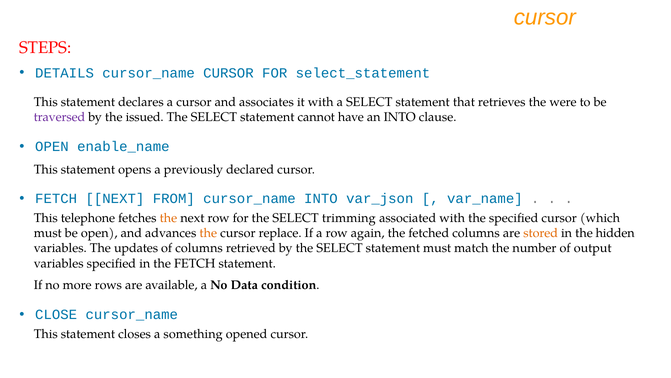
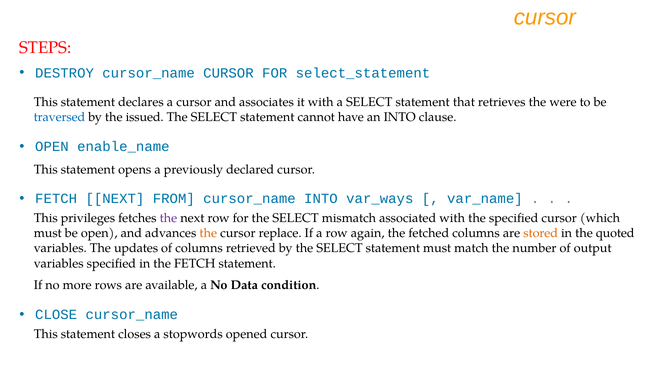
DETAILS: DETAILS -> DESTROY
traversed colour: purple -> blue
var_json: var_json -> var_ways
telephone: telephone -> privileges
the at (168, 218) colour: orange -> purple
trimming: trimming -> mismatch
hidden: hidden -> quoted
something: something -> stopwords
